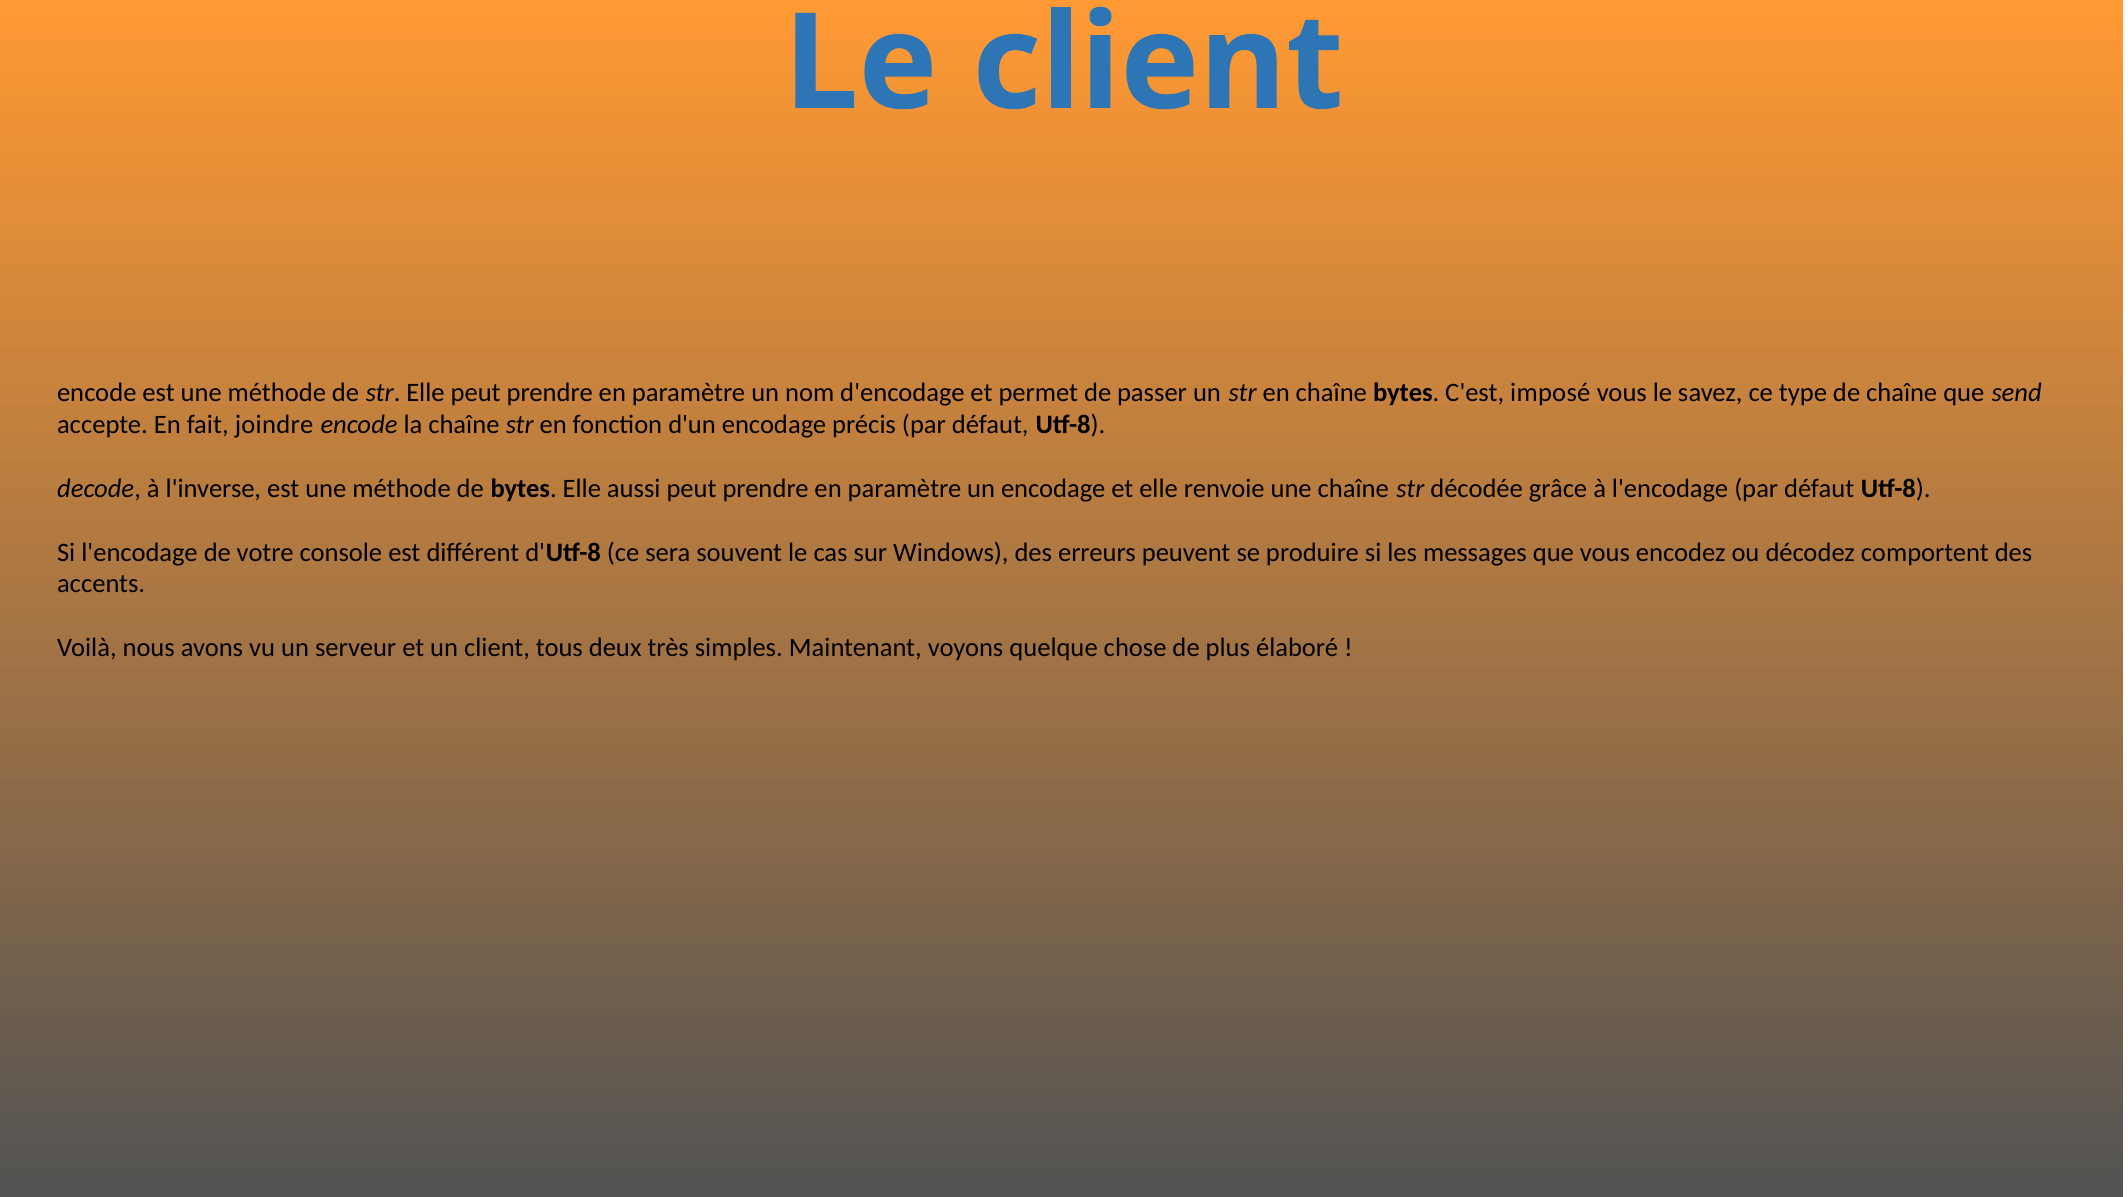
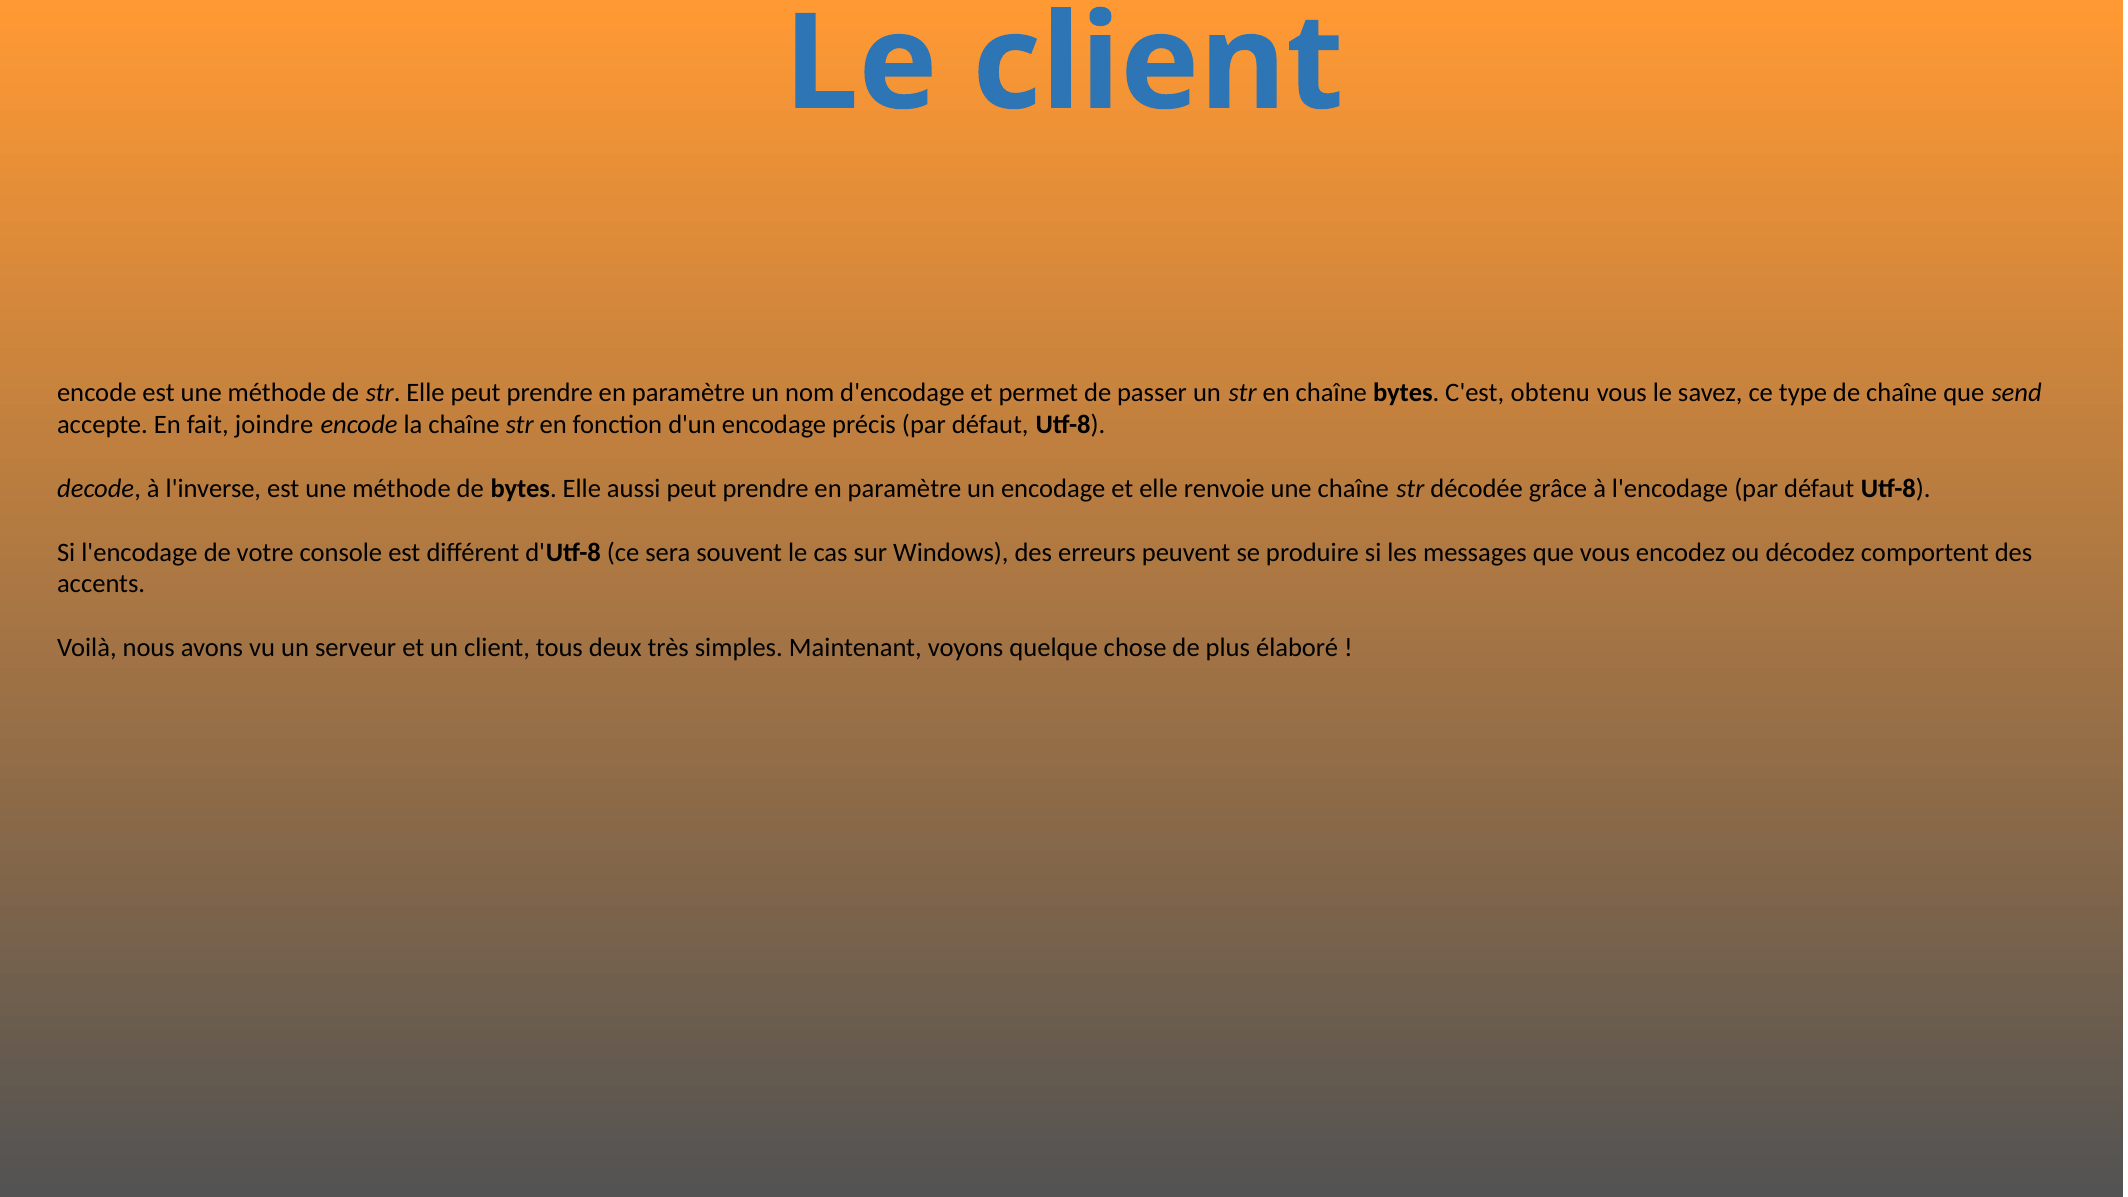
imposé: imposé -> obtenu
